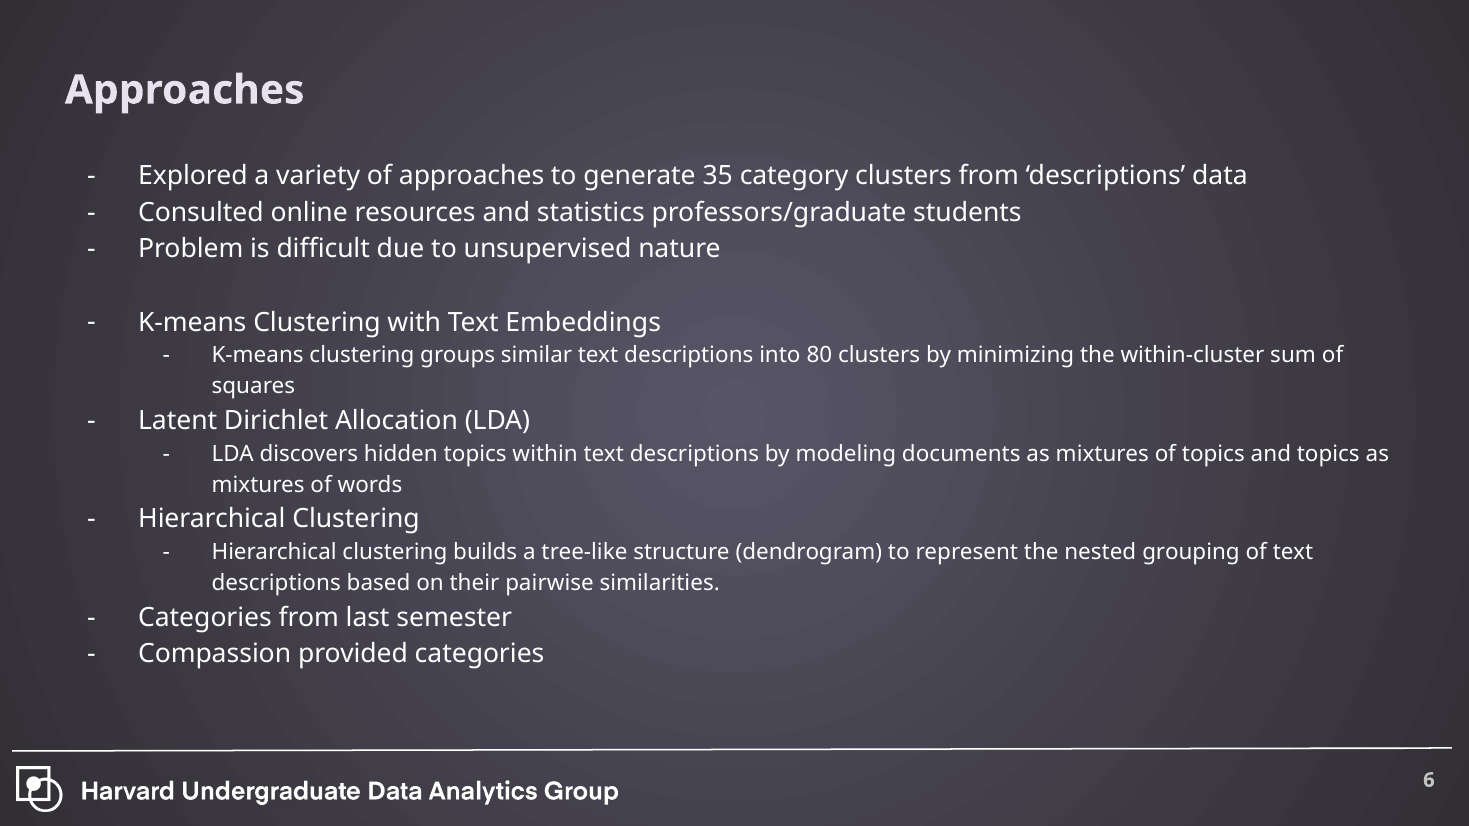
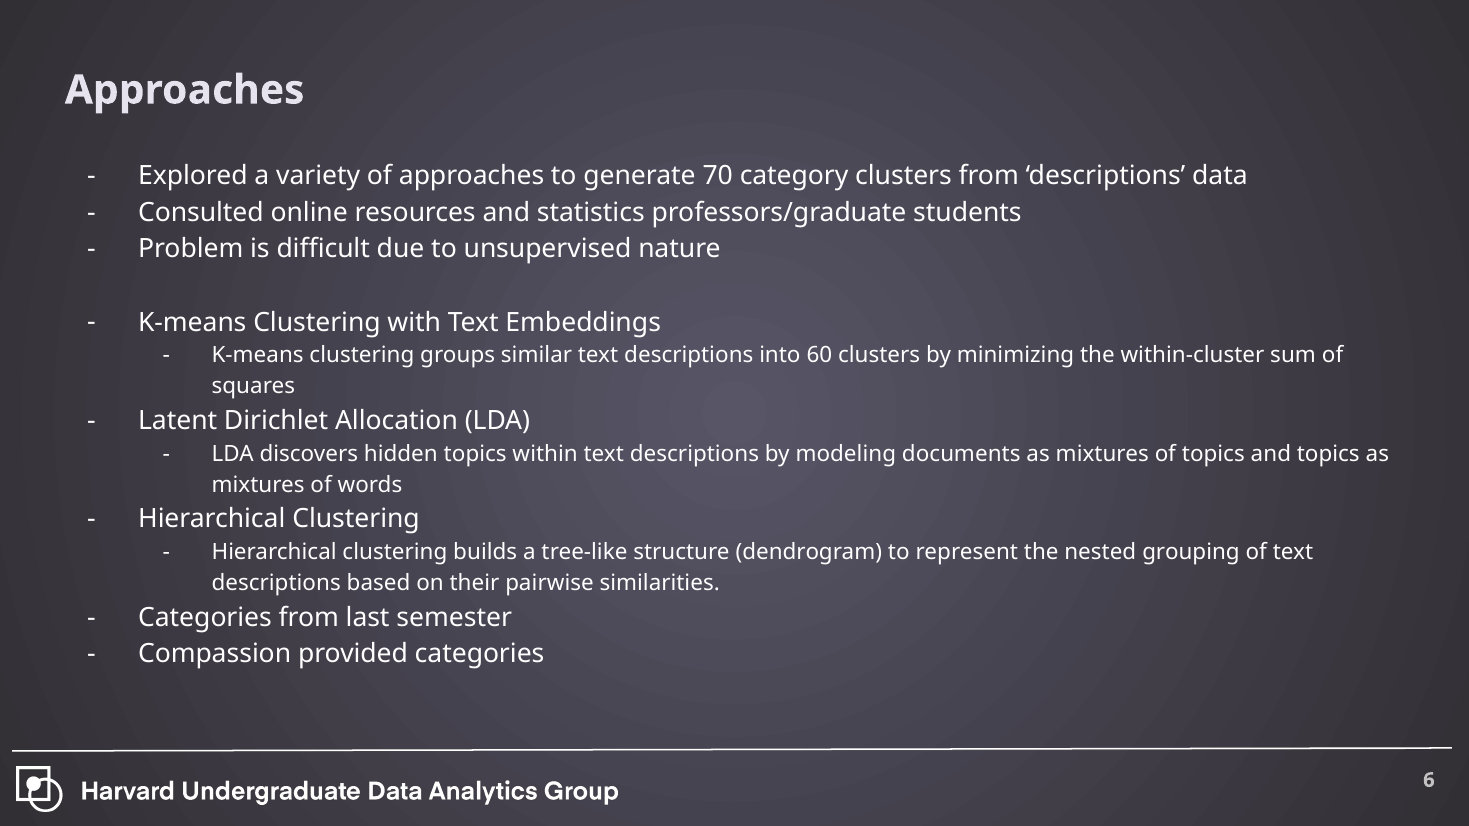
35: 35 -> 70
80: 80 -> 60
